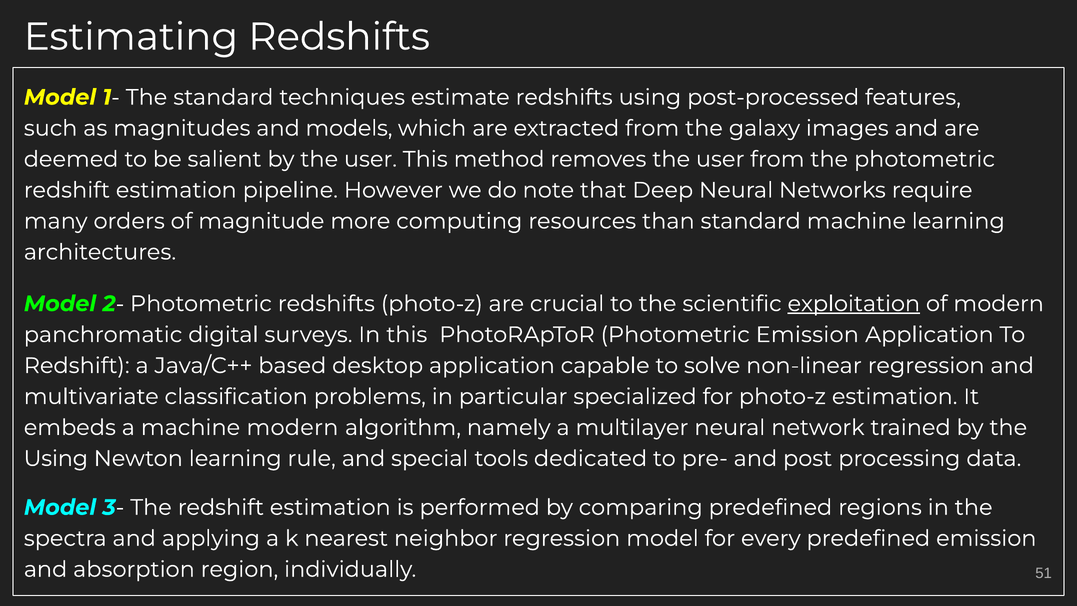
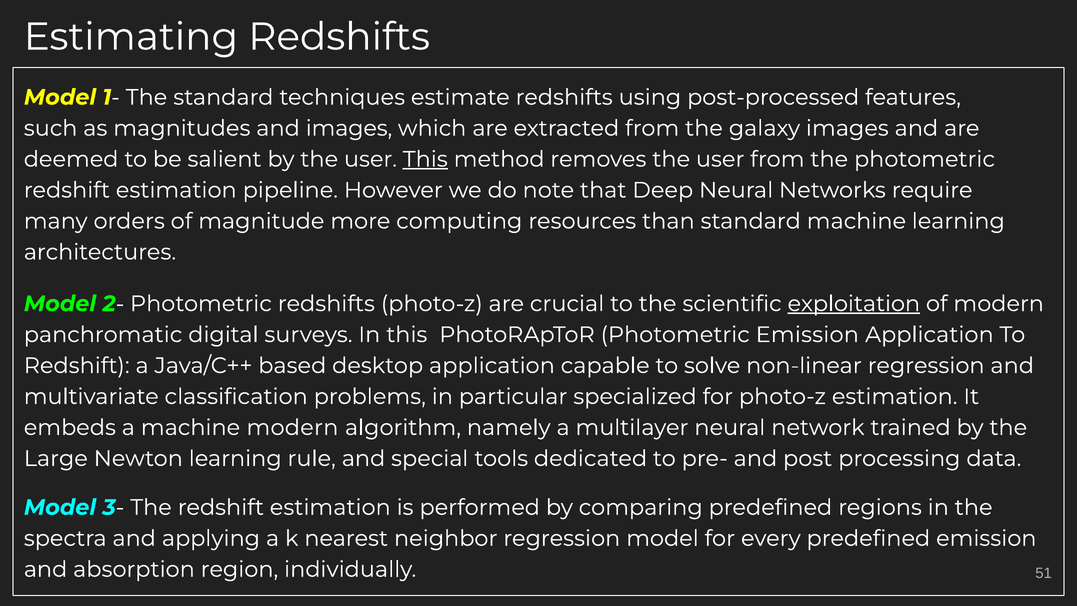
and models: models -> images
This at (425, 159) underline: none -> present
Using at (56, 458): Using -> Large
